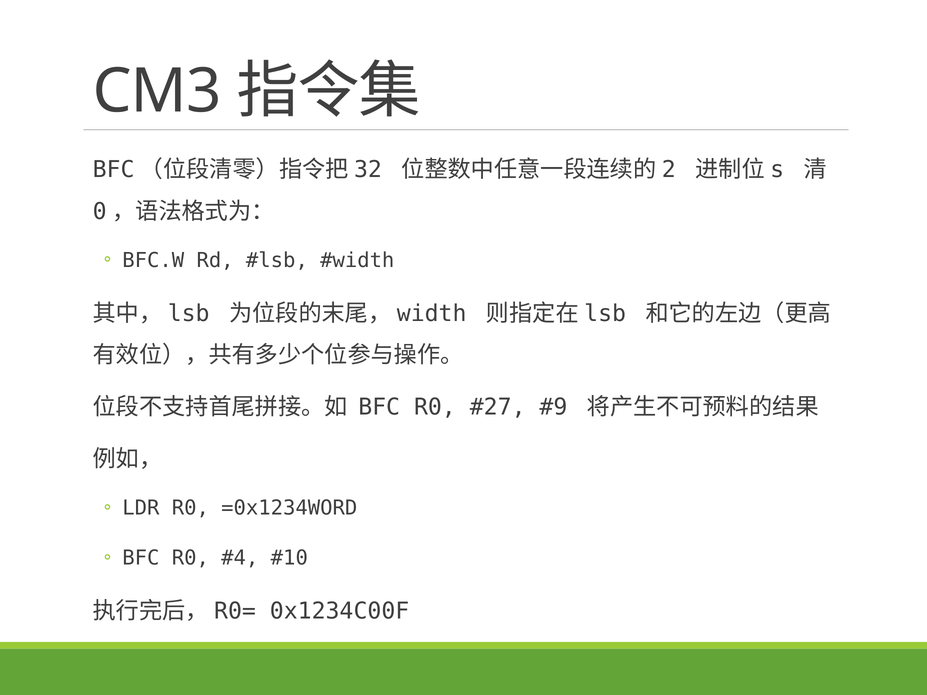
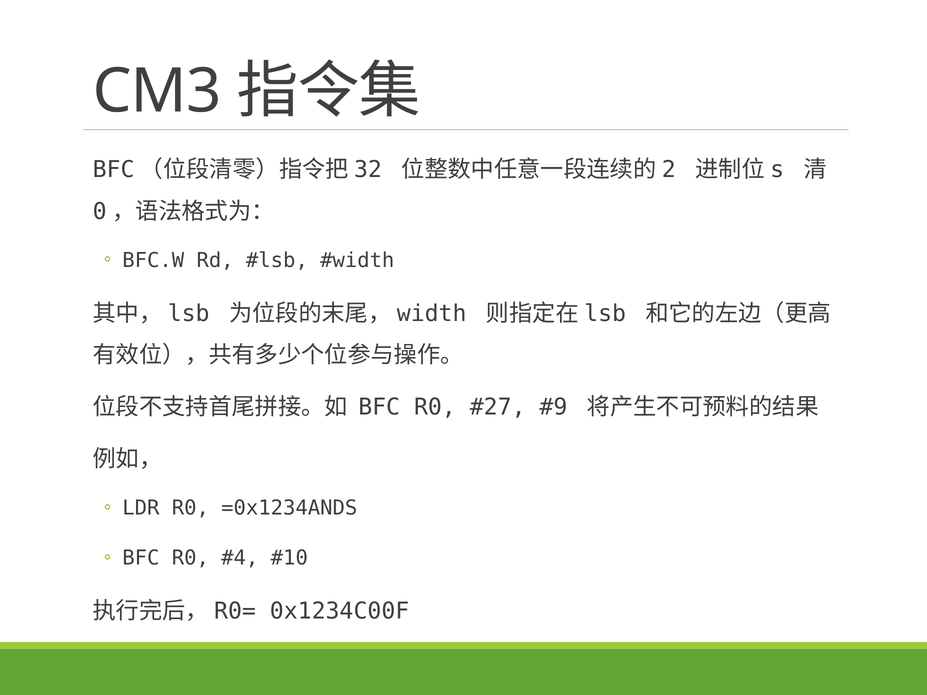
=0x1234WORD: =0x1234WORD -> =0x1234ANDS
